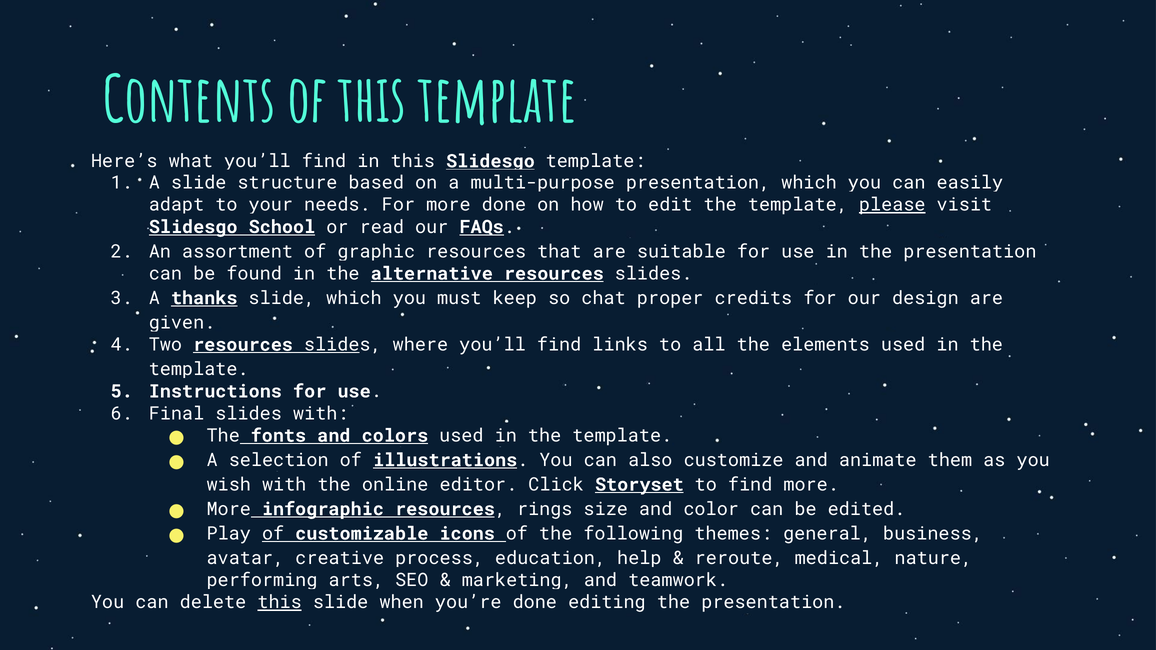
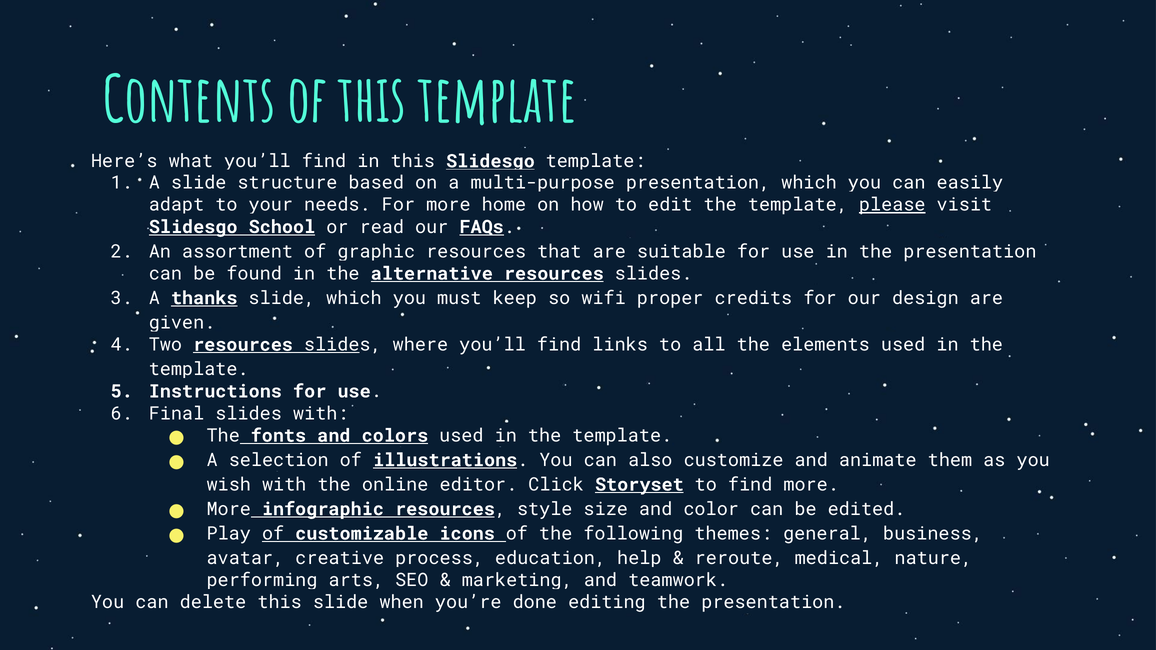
done at (504, 205): done -> home
chat: chat -> wifi
rings: rings -> style
this at (280, 603) underline: present -> none
